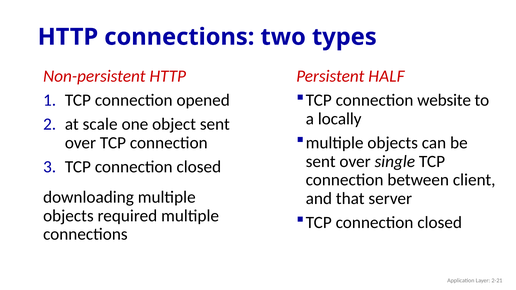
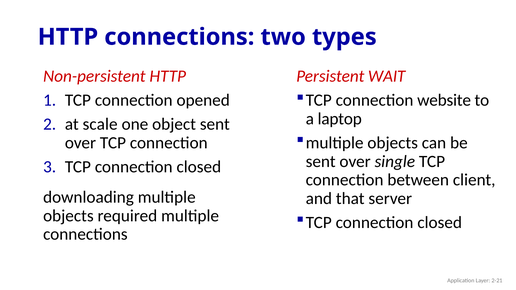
HALF: HALF -> WAIT
locally: locally -> laptop
